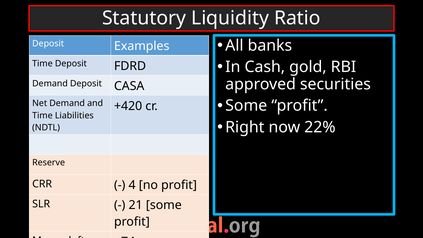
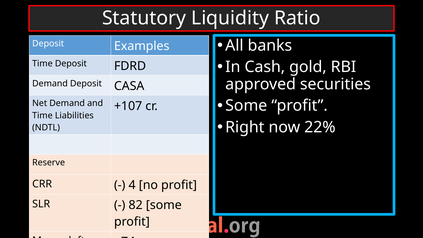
+420: +420 -> +107
21: 21 -> 82
